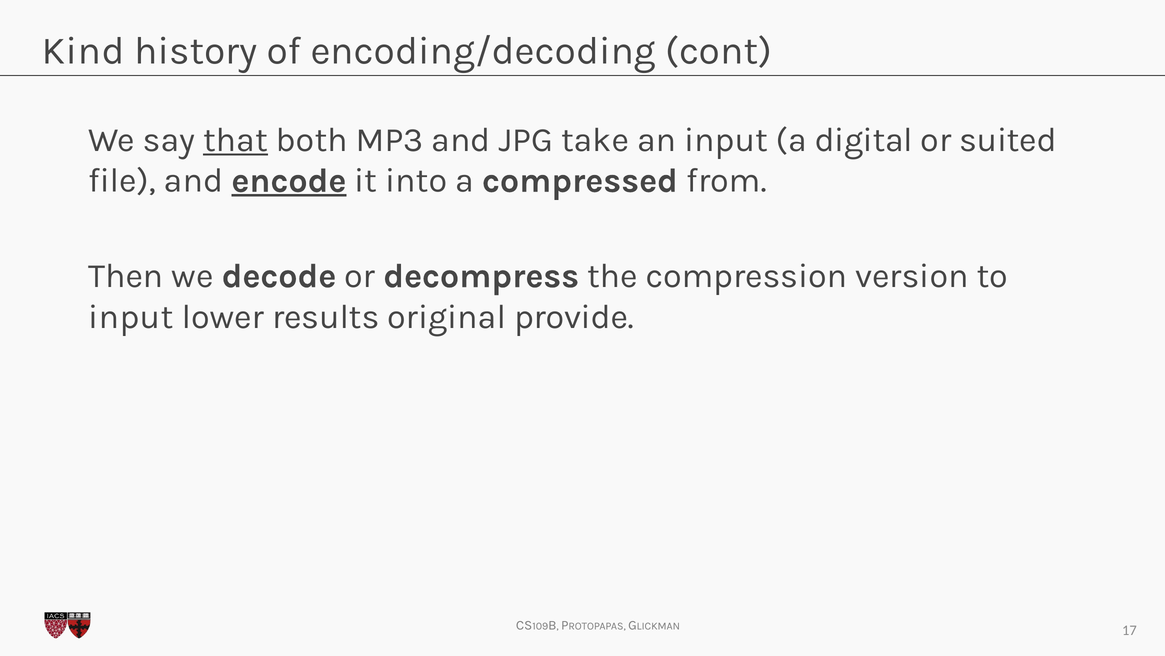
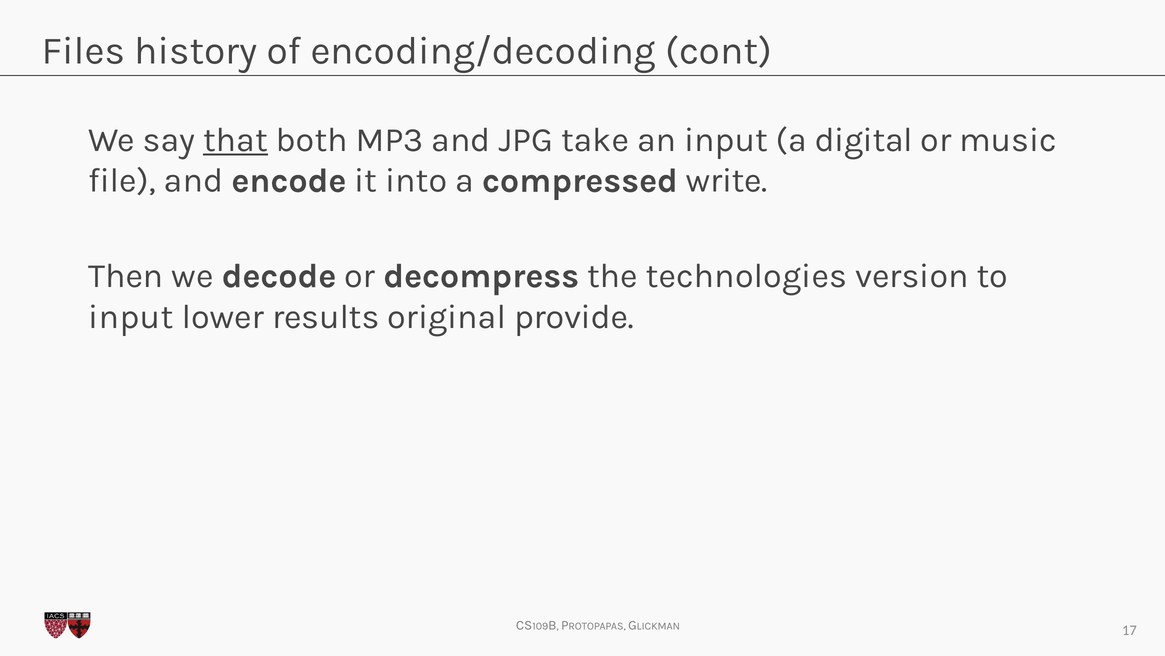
Kind: Kind -> Files
suited: suited -> music
encode underline: present -> none
from: from -> write
compression: compression -> technologies
